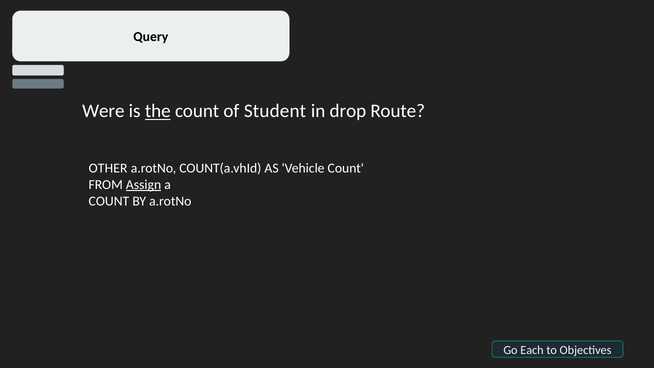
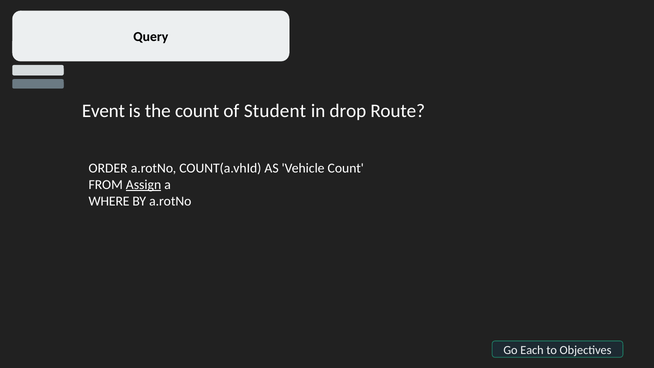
Were: Were -> Event
the underline: present -> none
OTHER: OTHER -> ORDER
COUNT at (109, 201): COUNT -> WHERE
